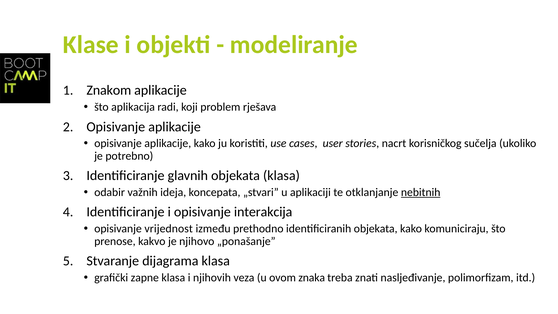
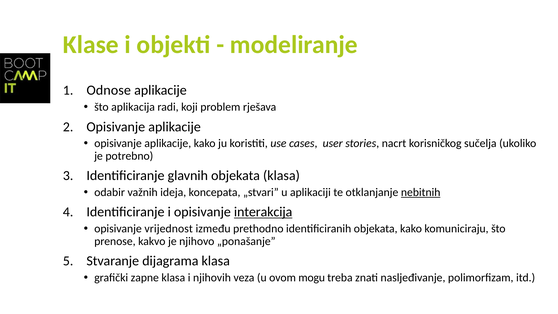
Znakom: Znakom -> Odnose
interakcija underline: none -> present
znaka: znaka -> mogu
